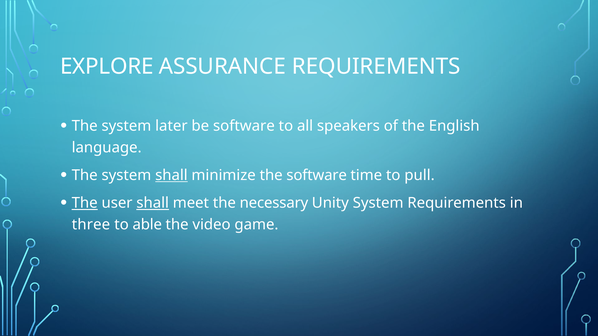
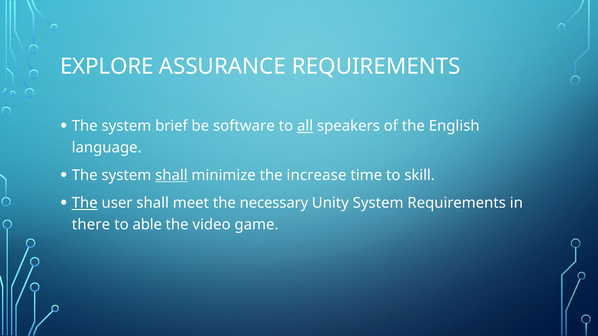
later: later -> brief
all underline: none -> present
the software: software -> increase
pull: pull -> skill
shall at (153, 203) underline: present -> none
three: three -> there
